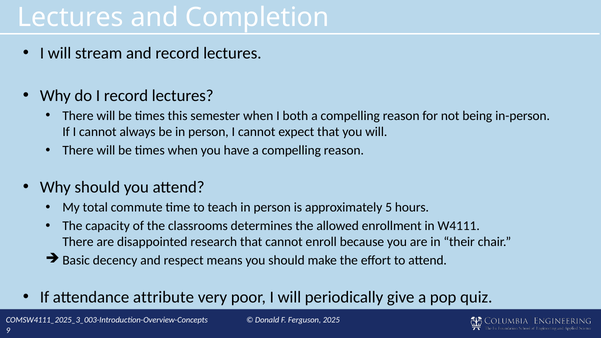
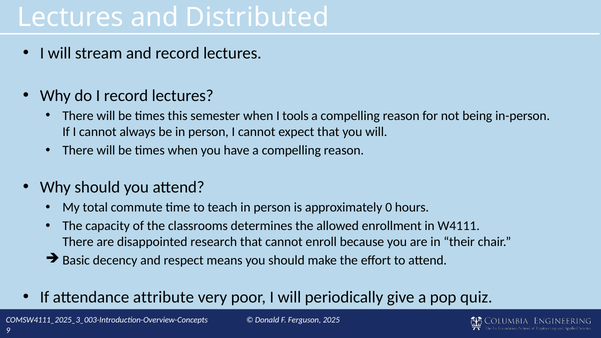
Completion: Completion -> Distributed
both: both -> tools
5: 5 -> 0
